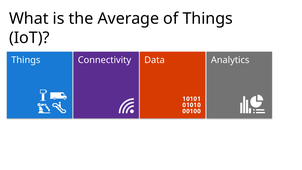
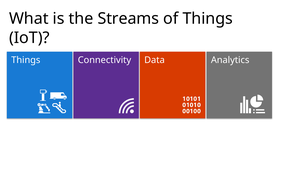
Average: Average -> Streams
